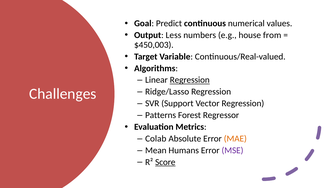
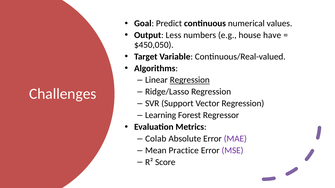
from: from -> have
$450,003: $450,003 -> $450,050
Patterns: Patterns -> Learning
MAE colour: orange -> purple
Humans: Humans -> Practice
Score underline: present -> none
